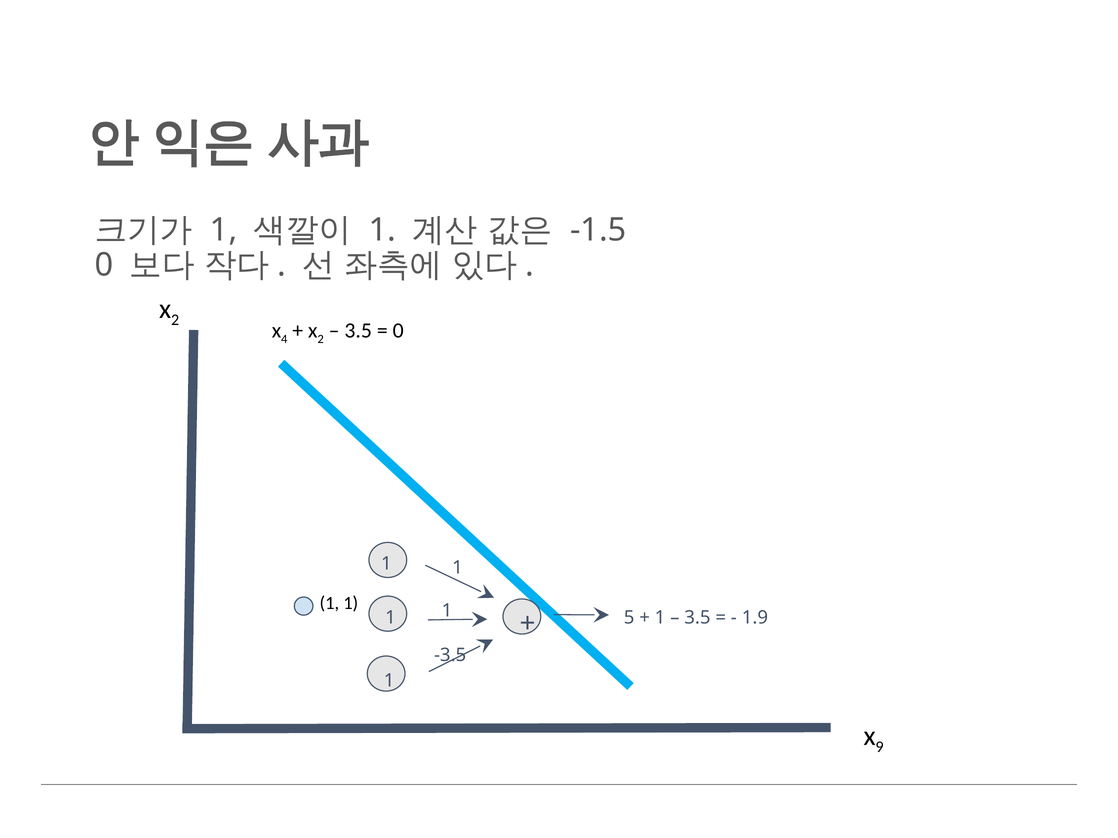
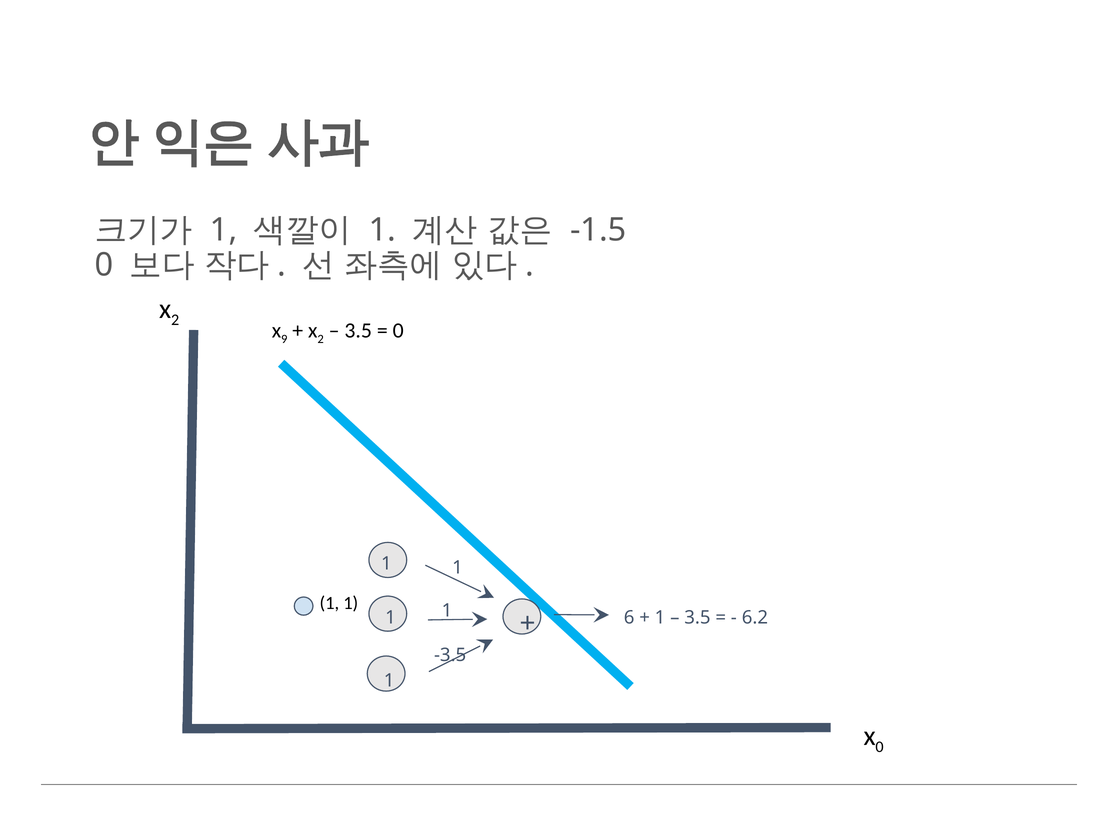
4: 4 -> 9
5: 5 -> 6
1.9: 1.9 -> 6.2
9 at (880, 747): 9 -> 0
